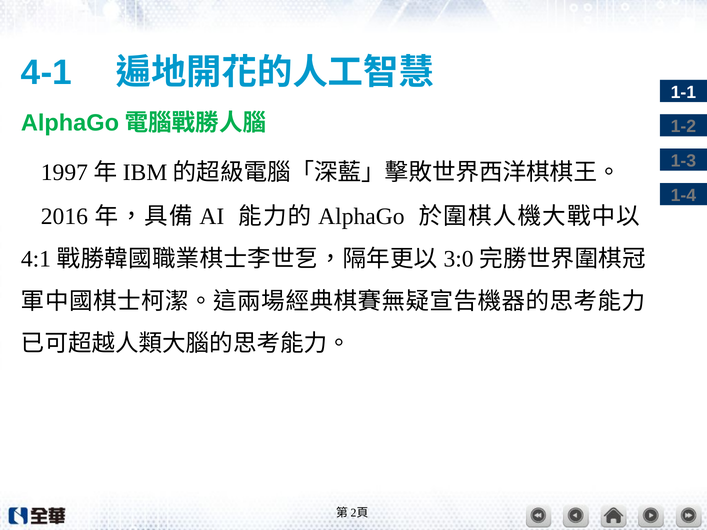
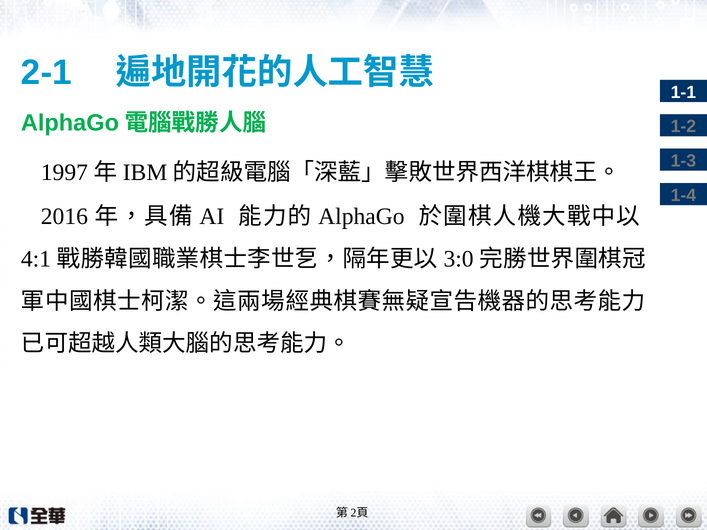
4-1: 4-1 -> 2-1
